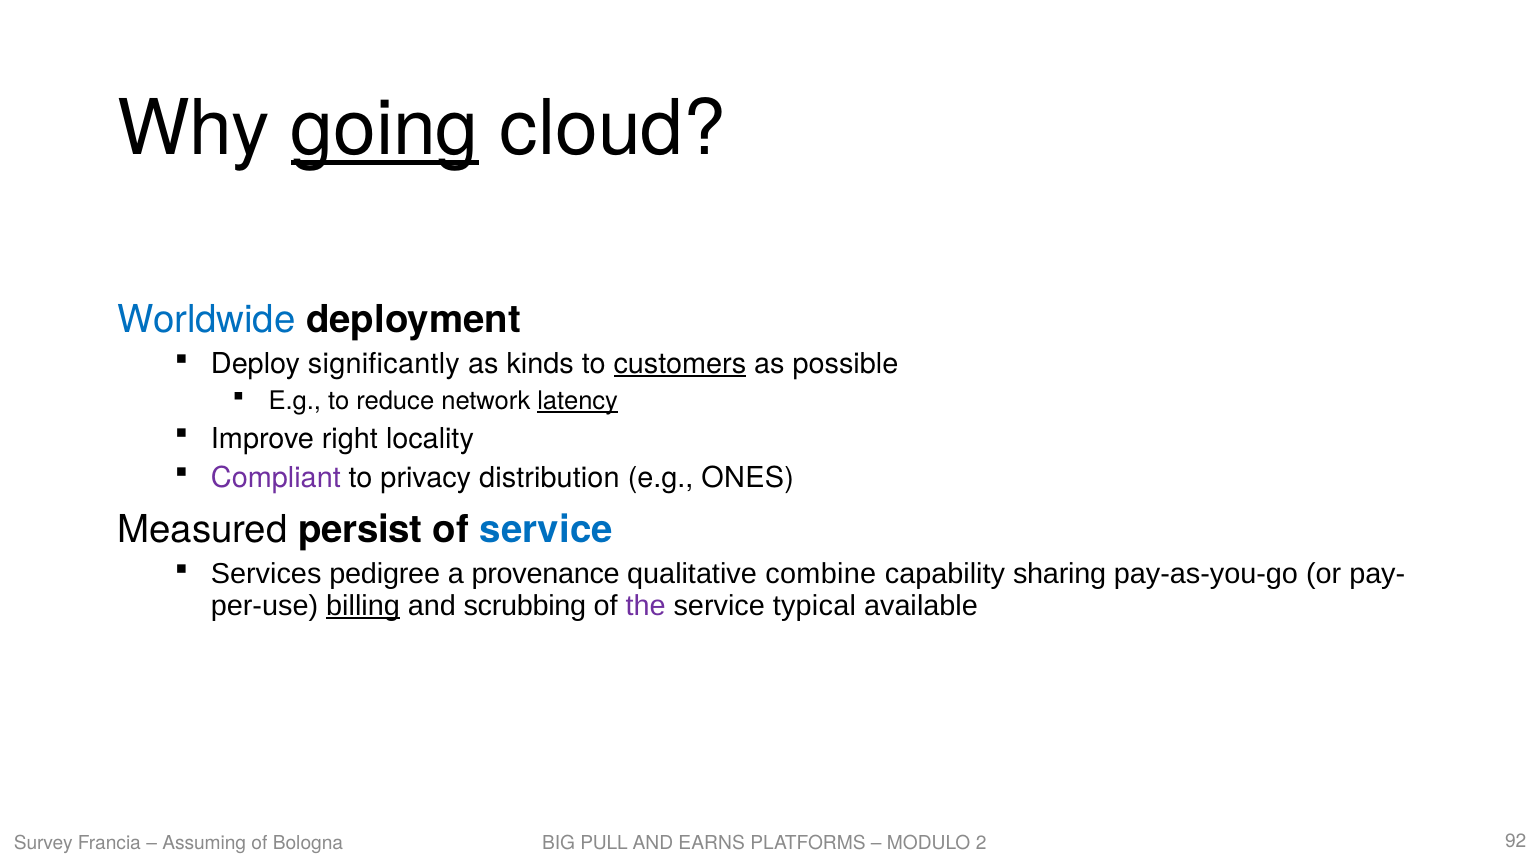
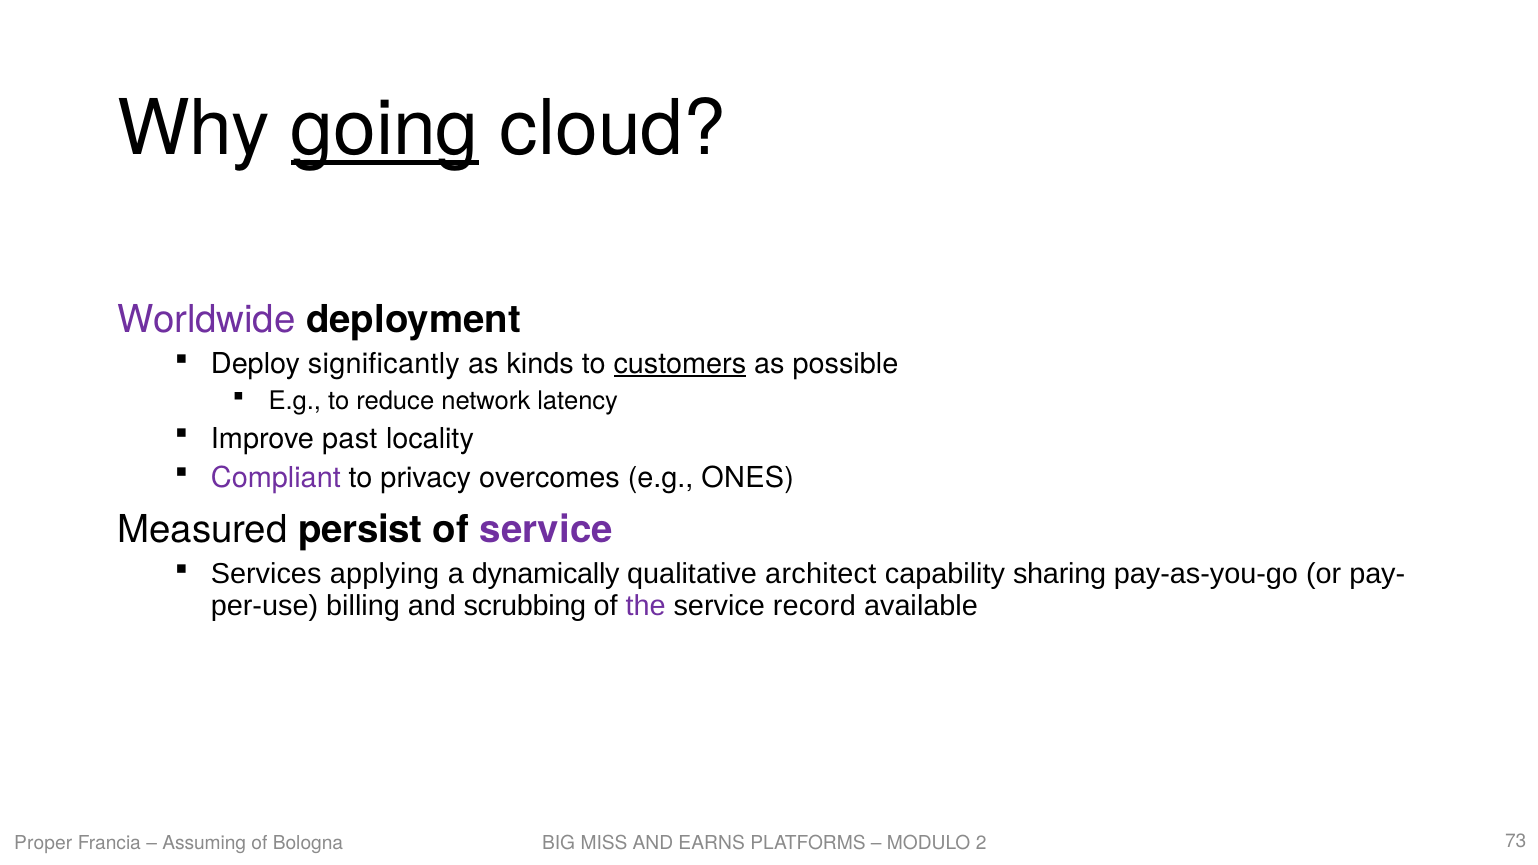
Worldwide colour: blue -> purple
latency underline: present -> none
right: right -> past
distribution: distribution -> overcomes
service at (546, 530) colour: blue -> purple
pedigree: pedigree -> applying
provenance: provenance -> dynamically
combine: combine -> architect
billing underline: present -> none
typical: typical -> record
Survey: Survey -> Proper
PULL: PULL -> MISS
92: 92 -> 73
